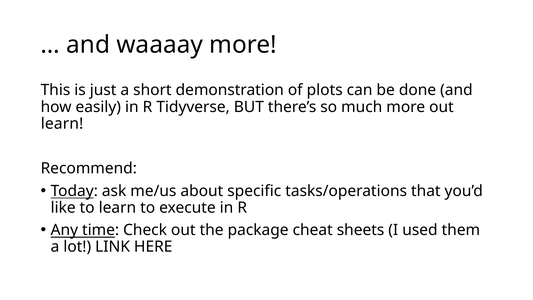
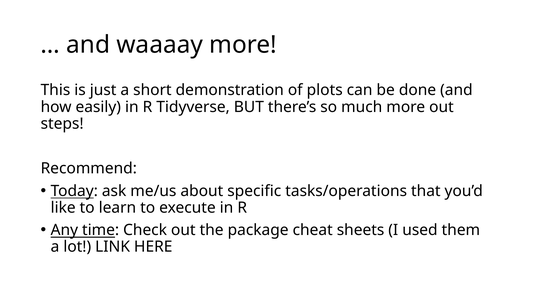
learn at (62, 124): learn -> steps
